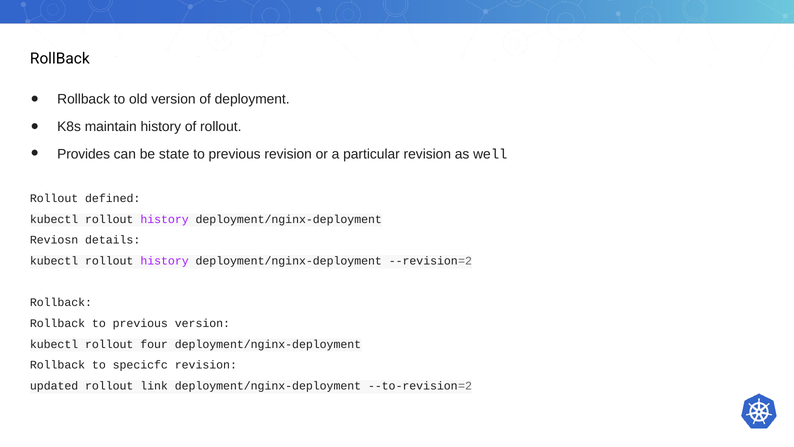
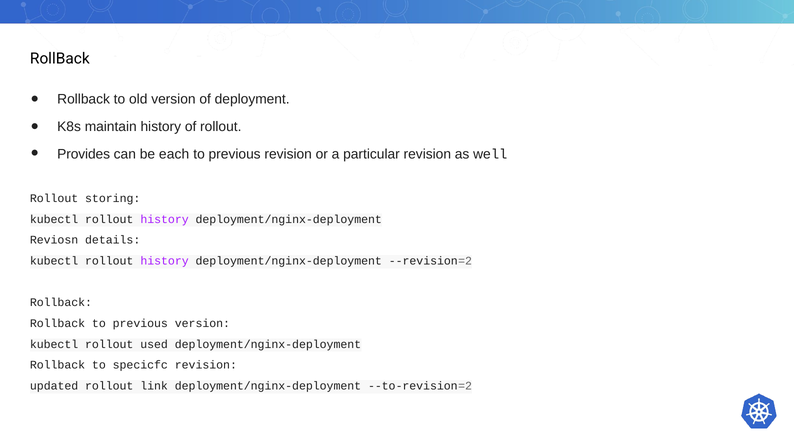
state: state -> each
defined: defined -> storing
four: four -> used
